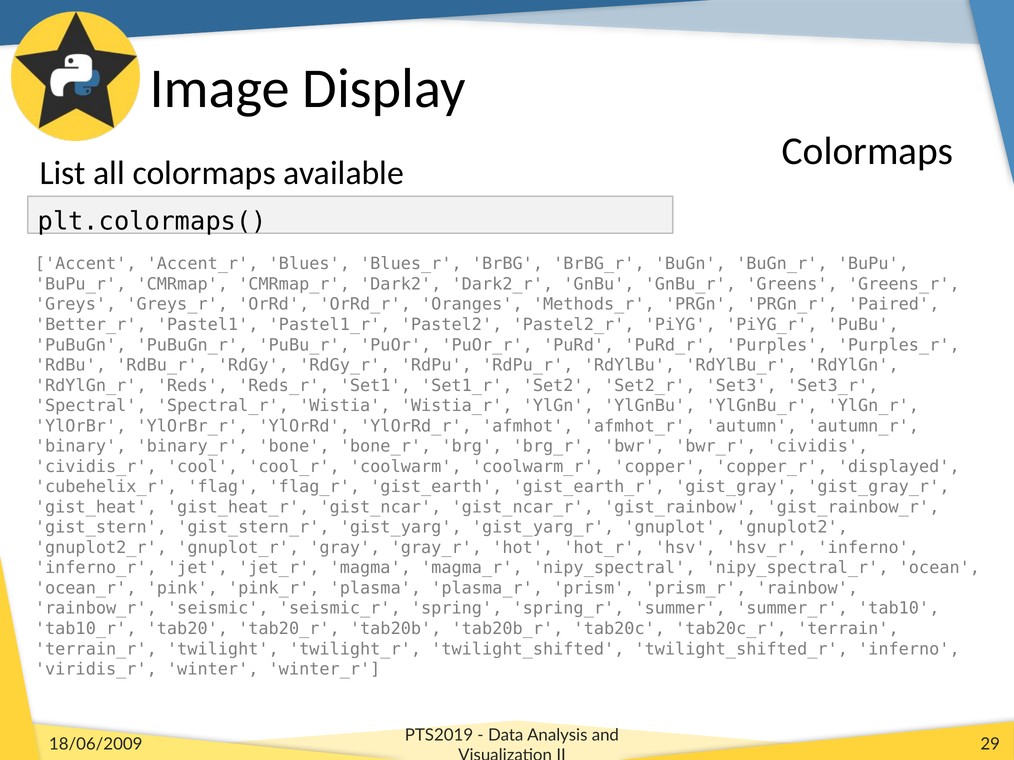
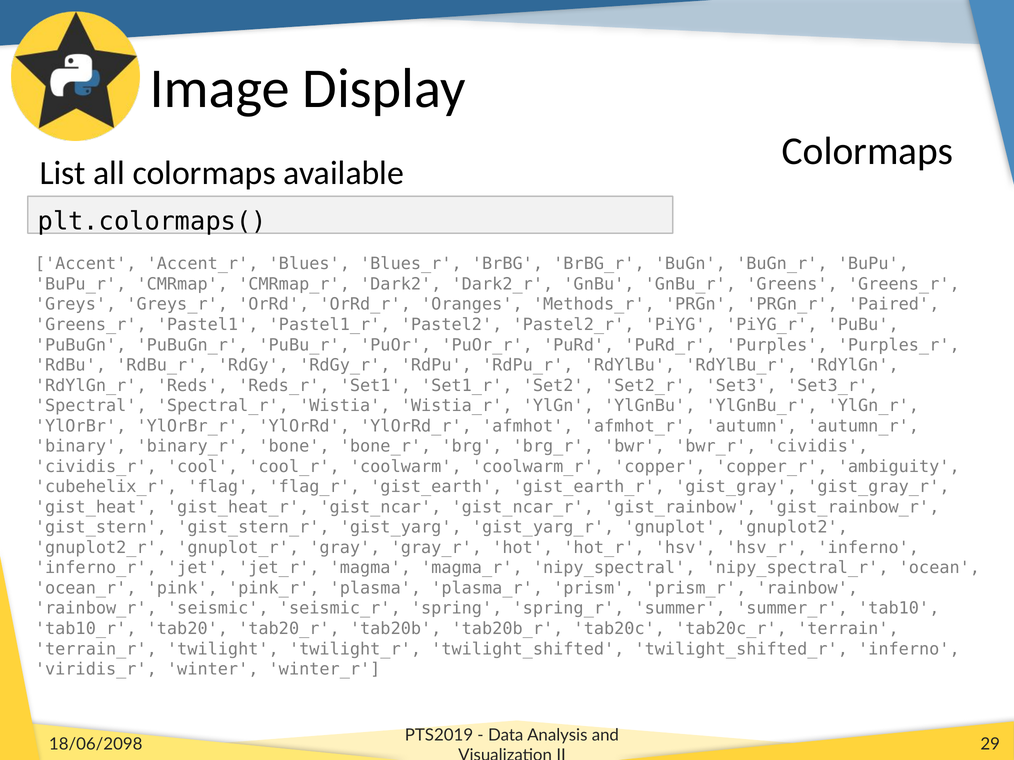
Better_r at (91, 325): Better_r -> Greens_r
displayed: displayed -> ambiguity
18/06/2009: 18/06/2009 -> 18/06/2098
